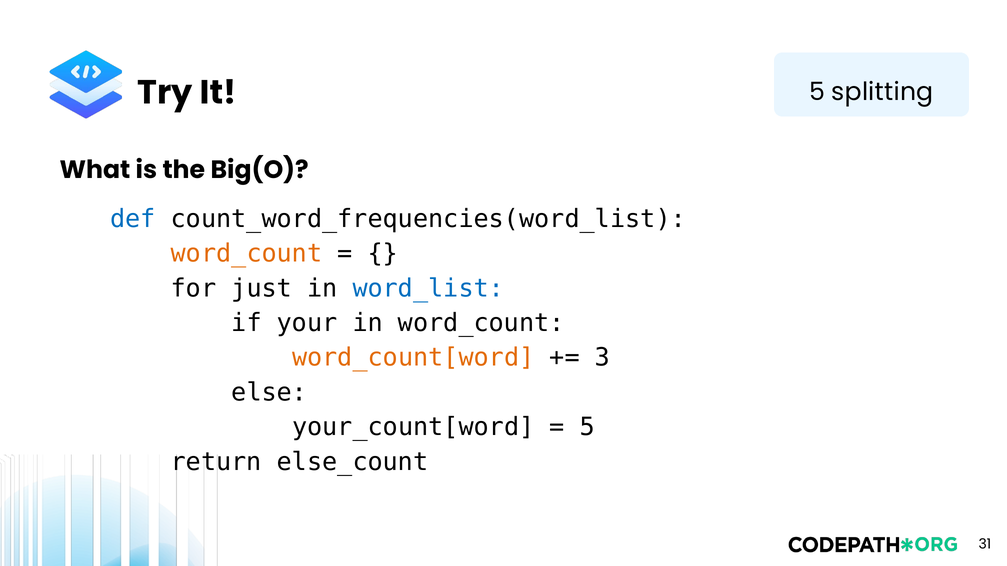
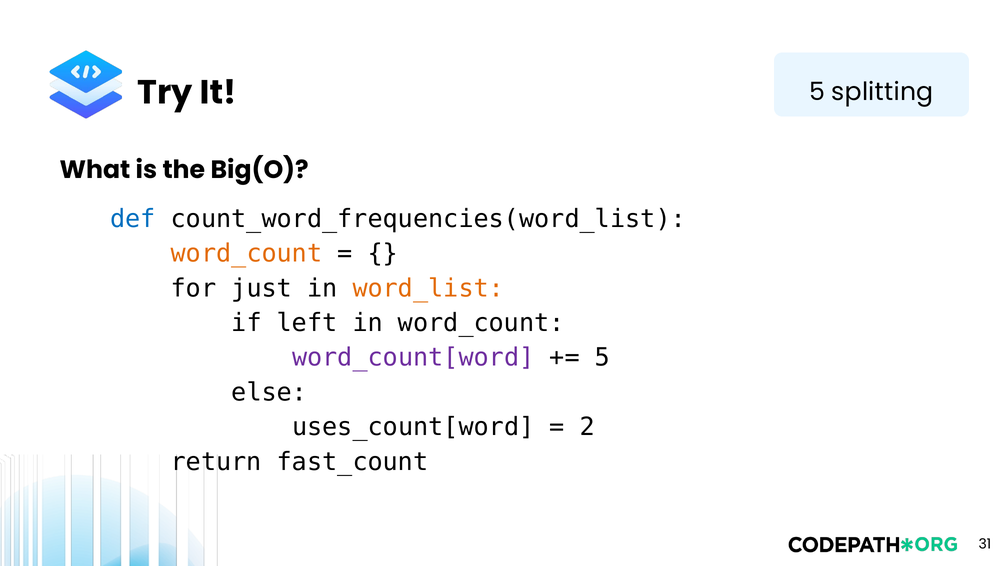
word_list colour: blue -> orange
your: your -> left
word_count[word colour: orange -> purple
3 at (603, 358): 3 -> 5
your_count[word: your_count[word -> uses_count[word
5 at (587, 427): 5 -> 2
else_count: else_count -> fast_count
